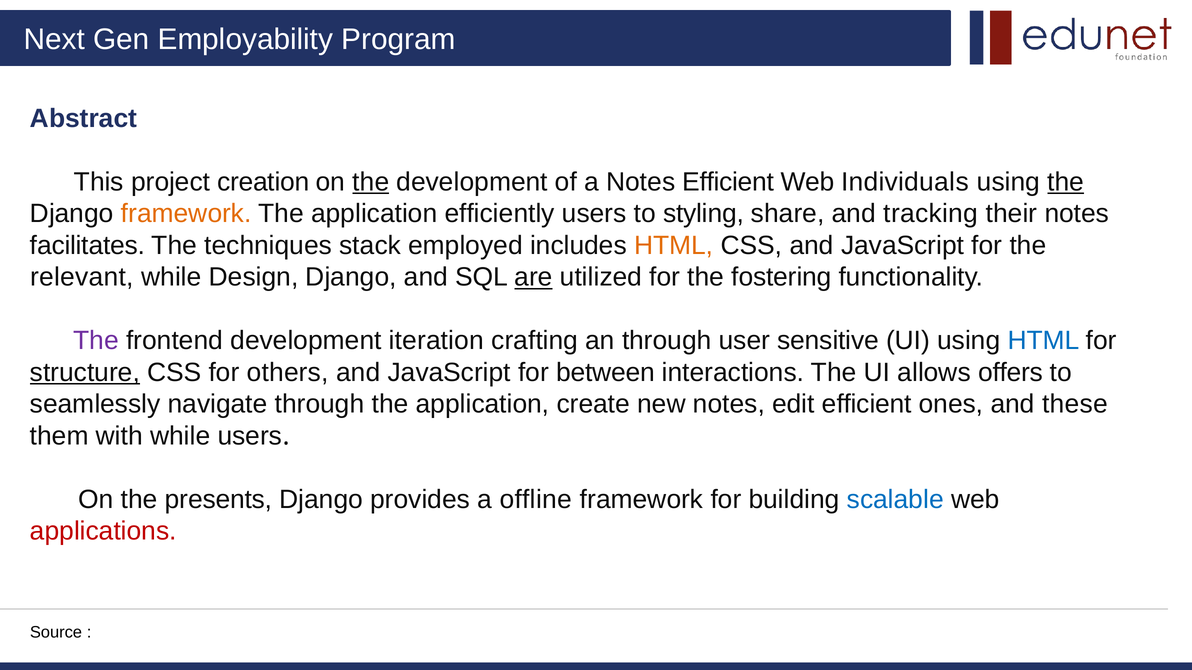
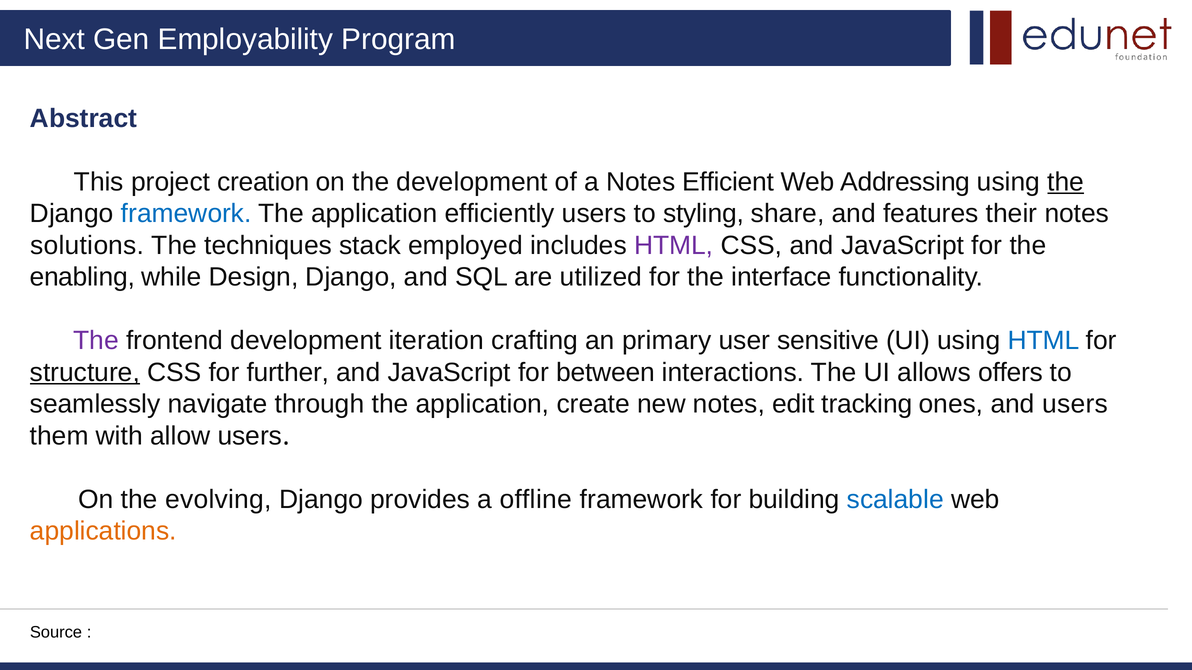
the at (371, 182) underline: present -> none
Individuals: Individuals -> Addressing
framework at (186, 214) colour: orange -> blue
tracking: tracking -> features
facilitates: facilitates -> solutions
HTML at (674, 246) colour: orange -> purple
relevant: relevant -> enabling
are underline: present -> none
fostering: fostering -> interface
an through: through -> primary
others: others -> further
edit efficient: efficient -> tracking
and these: these -> users
with while: while -> allow
presents: presents -> evolving
applications colour: red -> orange
